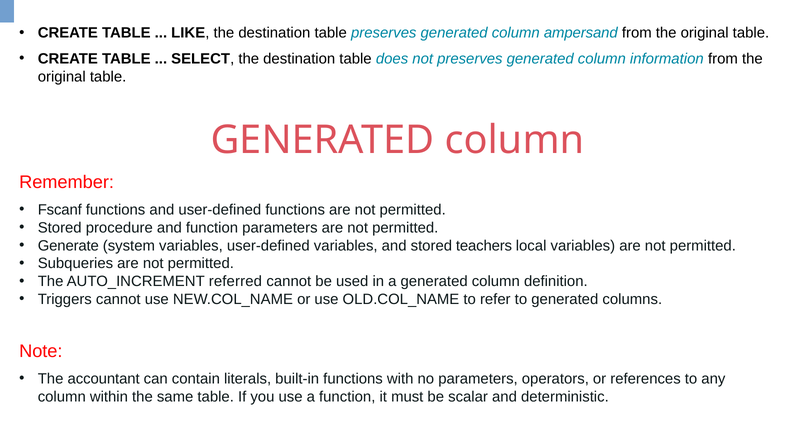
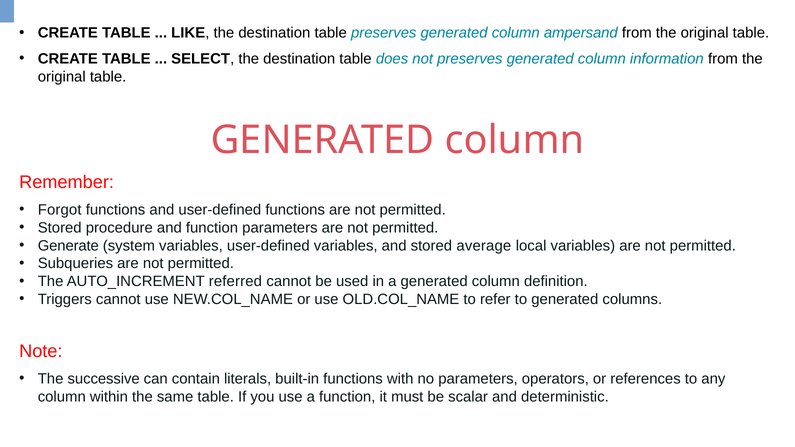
Fscanf: Fscanf -> Forgot
teachers: teachers -> average
accountant: accountant -> successive
